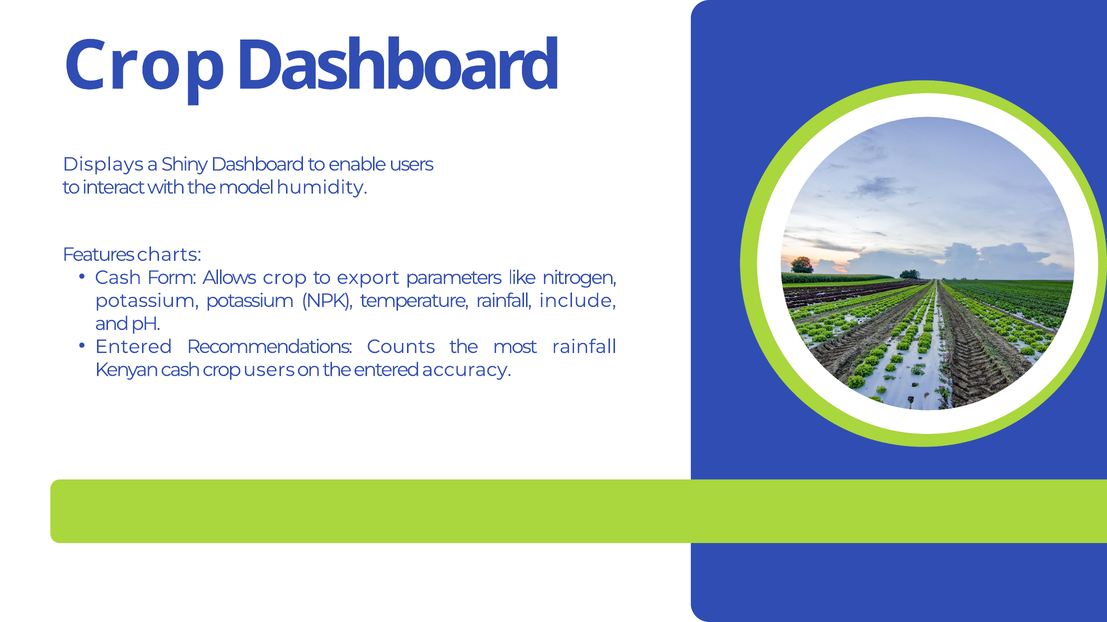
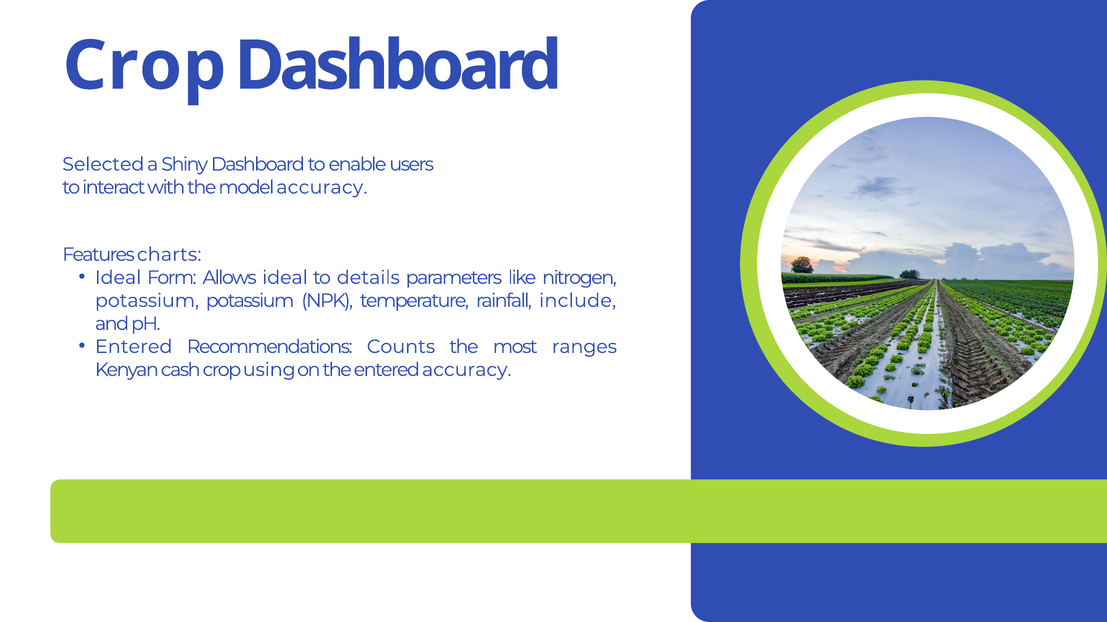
Displays: Displays -> Selected
model humidity: humidity -> accuracy
Cash at (118, 278): Cash -> Ideal
Allows crop: crop -> ideal
export: export -> details
most rainfall: rainfall -> ranges
crop users: users -> using
